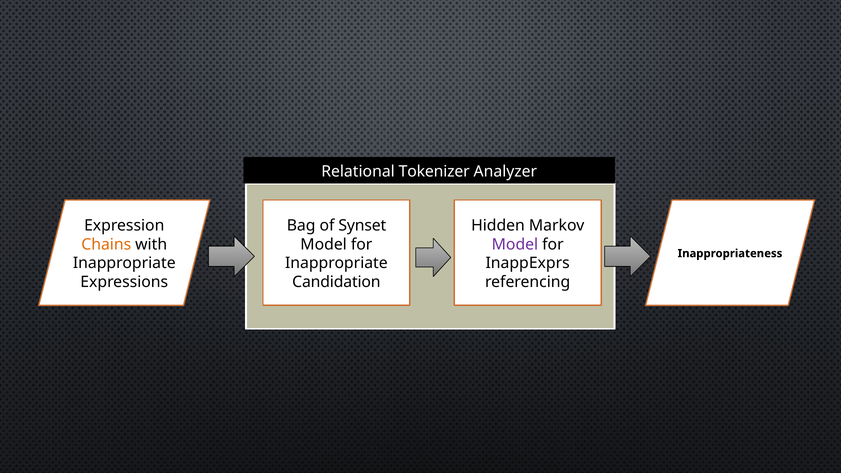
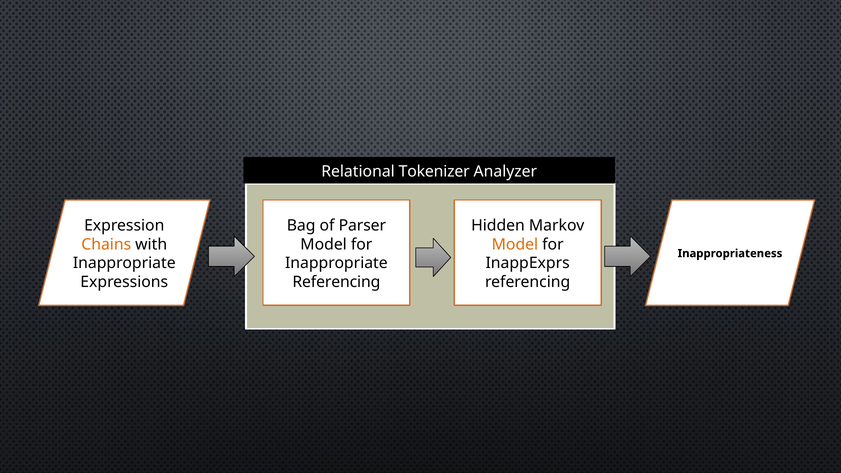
Synset: Synset -> Parser
Model at (515, 244) colour: purple -> orange
Candidation at (336, 282): Candidation -> Referencing
